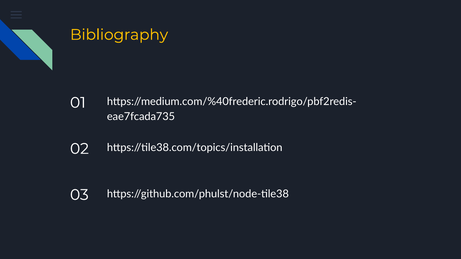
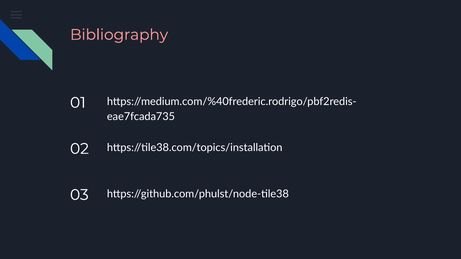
Bibliography colour: yellow -> pink
